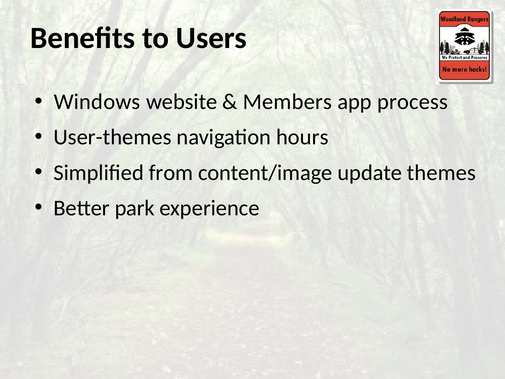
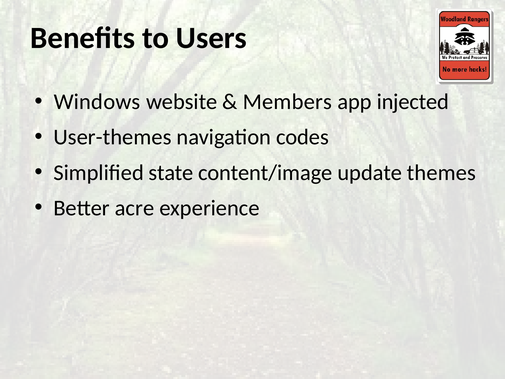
process: process -> injected
hours: hours -> codes
from: from -> state
park: park -> acre
